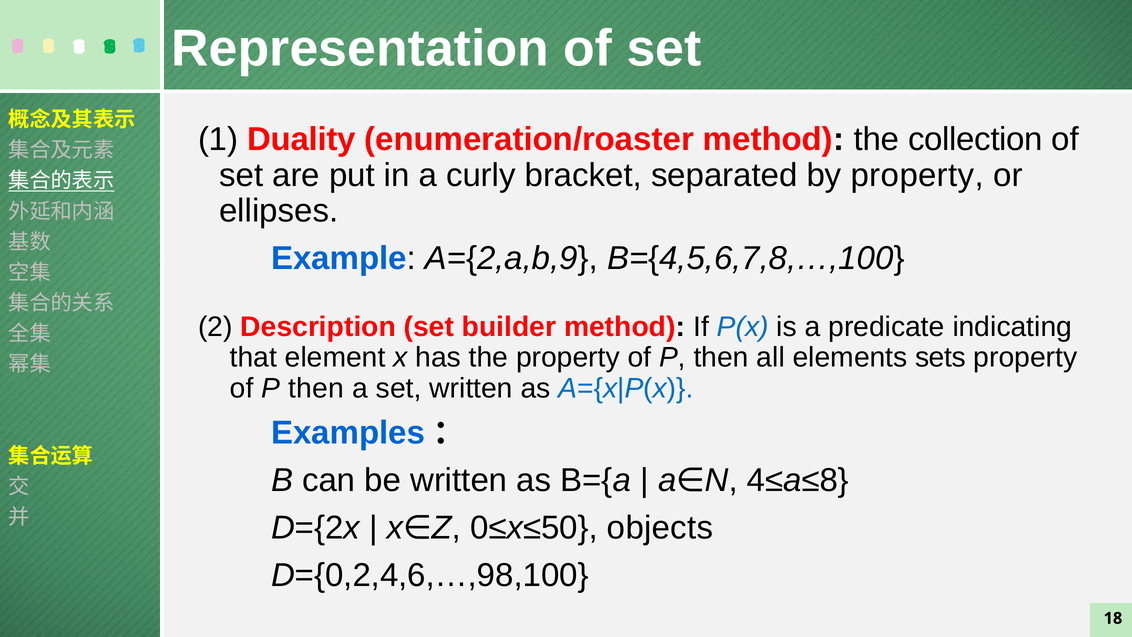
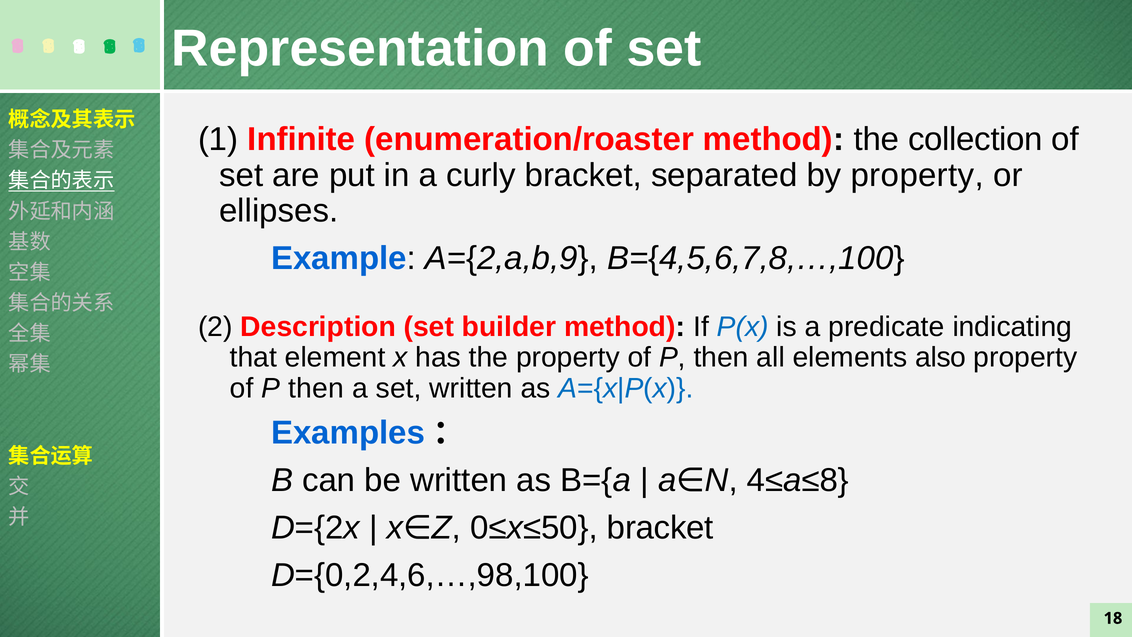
Duality: Duality -> Infinite
sets: sets -> also
0≤x≤50 objects: objects -> bracket
